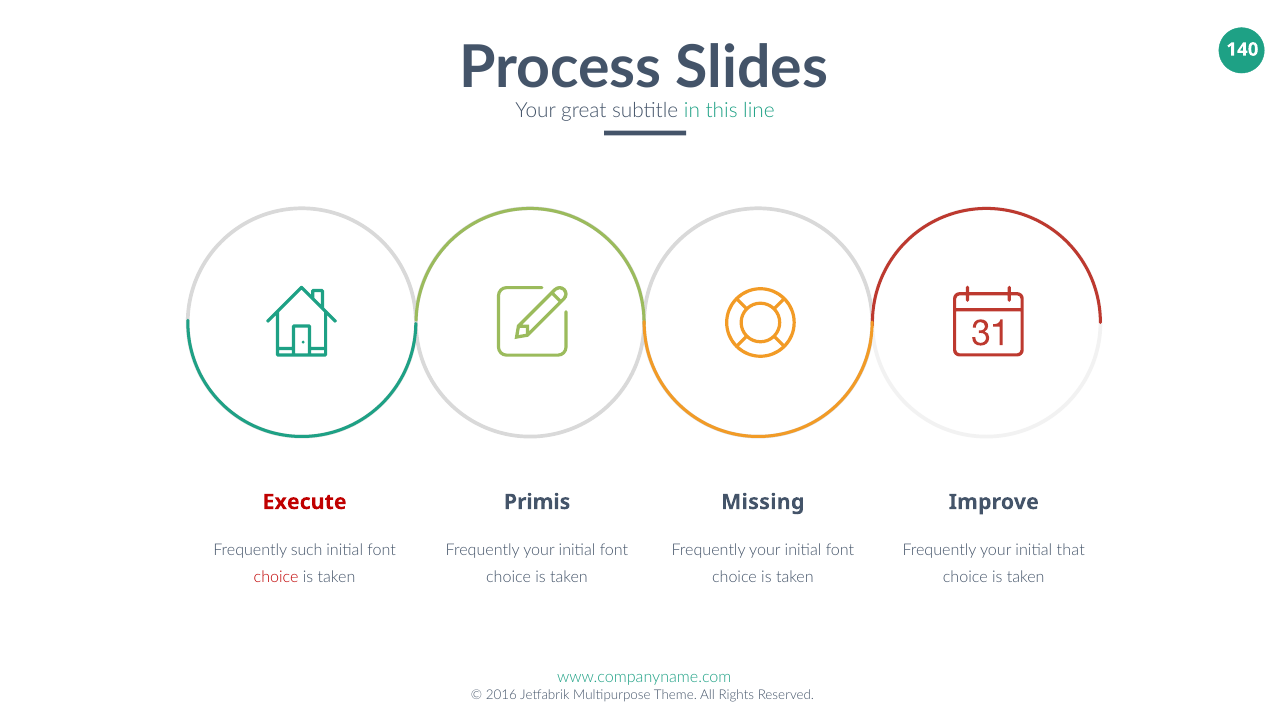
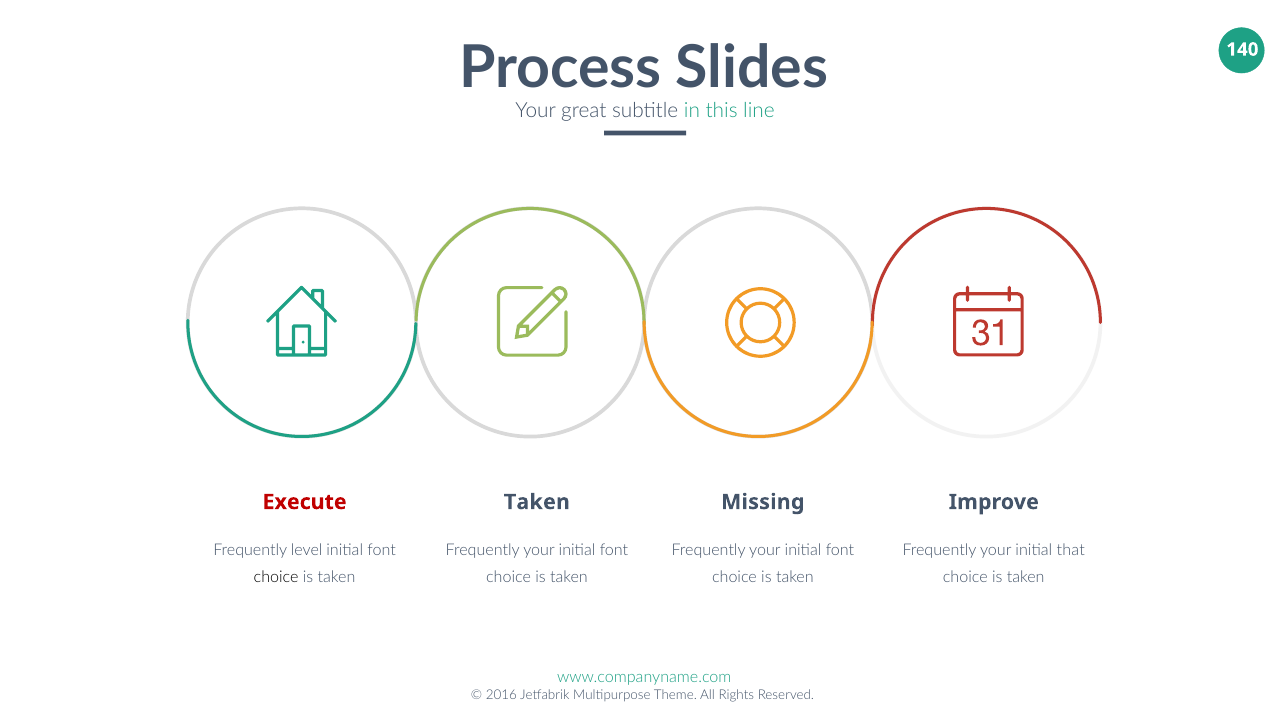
Primis at (537, 502): Primis -> Taken
such: such -> level
choice at (276, 577) colour: red -> black
